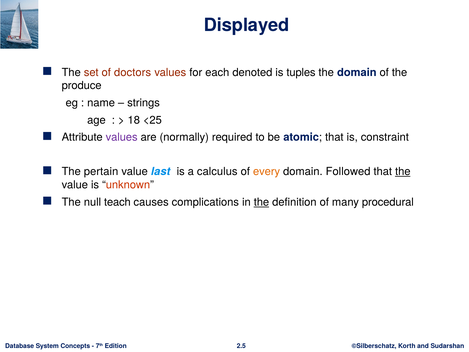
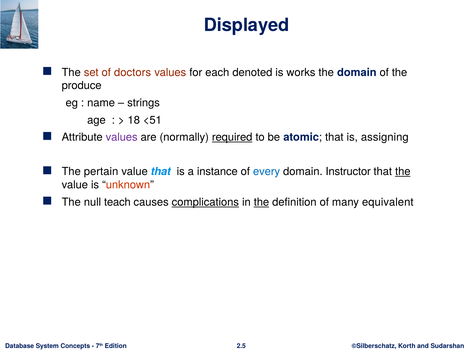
tuples: tuples -> works
<25: <25 -> <51
required underline: none -> present
constraint: constraint -> assigning
value last: last -> that
calculus: calculus -> instance
every colour: orange -> blue
Followed: Followed -> Instructor
complications underline: none -> present
procedural: procedural -> equivalent
